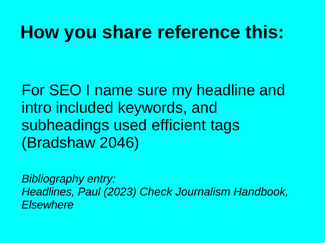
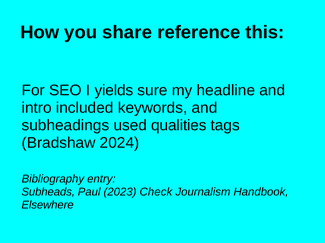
name: name -> yields
efficient: efficient -> qualities
2046: 2046 -> 2024
Headlines: Headlines -> Subheads
